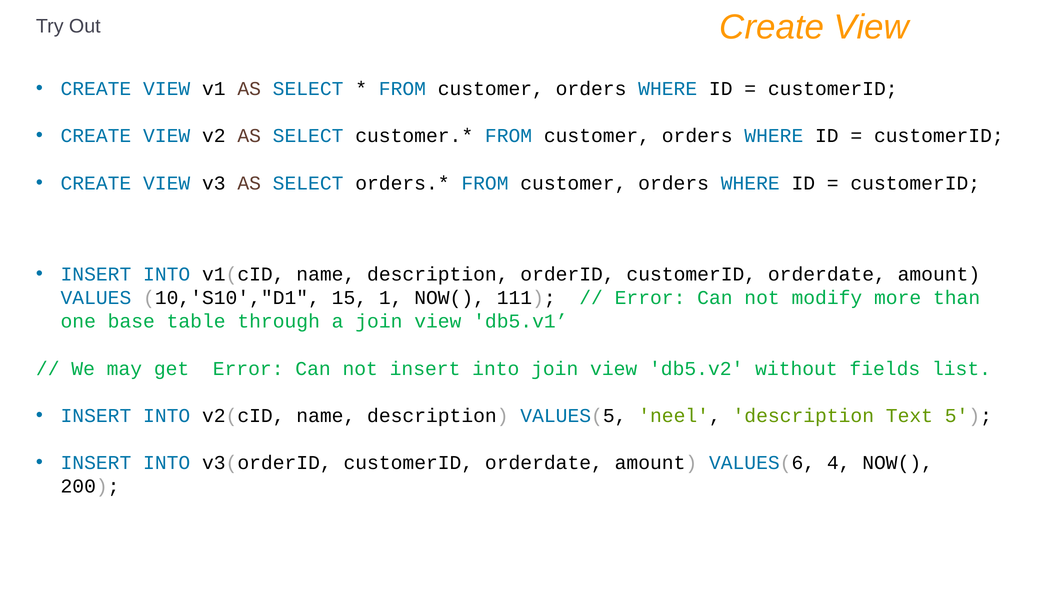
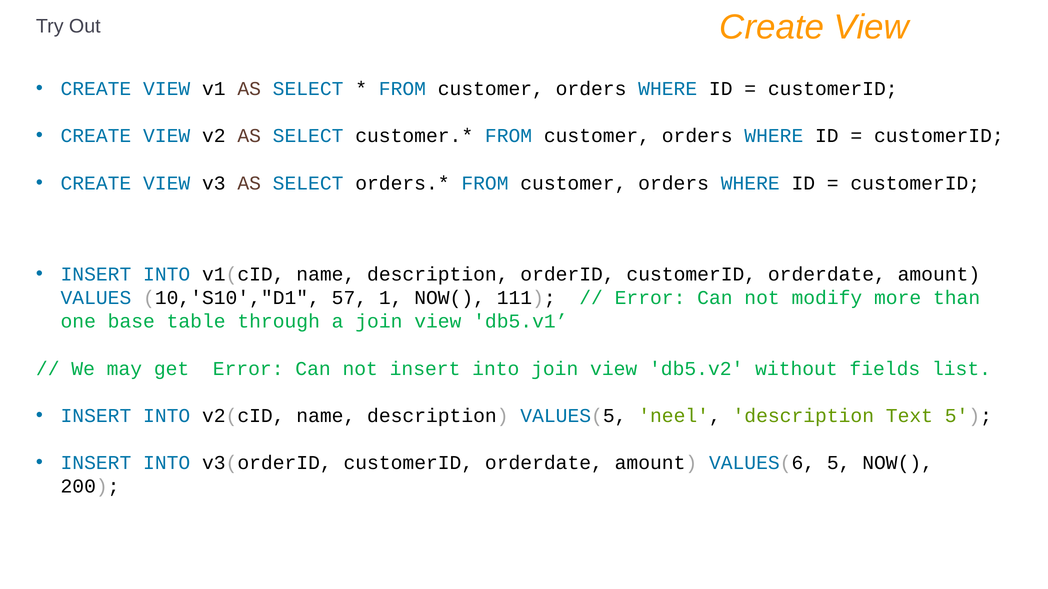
15: 15 -> 57
VALUES(6 4: 4 -> 5
